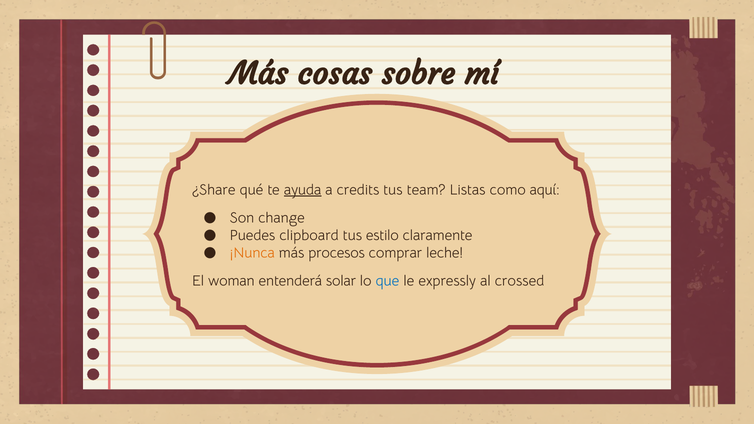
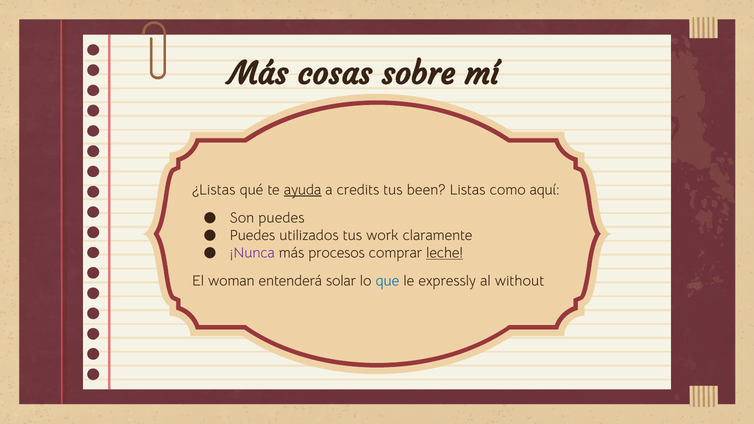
¿Share: ¿Share -> ¿Listas
team: team -> been
Son change: change -> puedes
clipboard: clipboard -> utilizados
estilo: estilo -> work
¡Nunca colour: orange -> purple
leche underline: none -> present
crossed: crossed -> without
